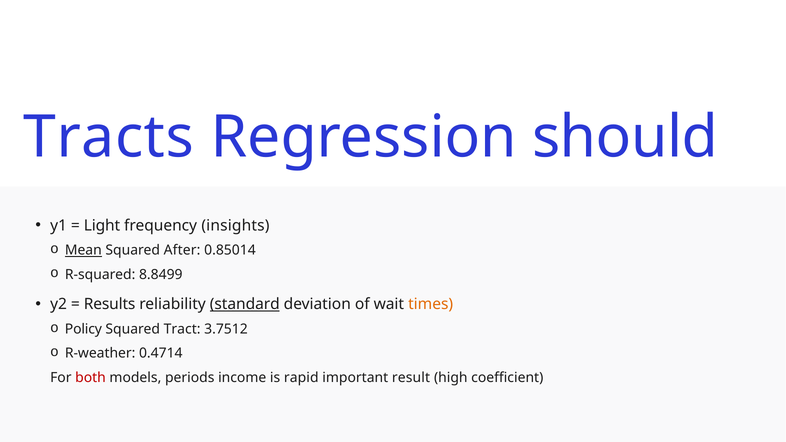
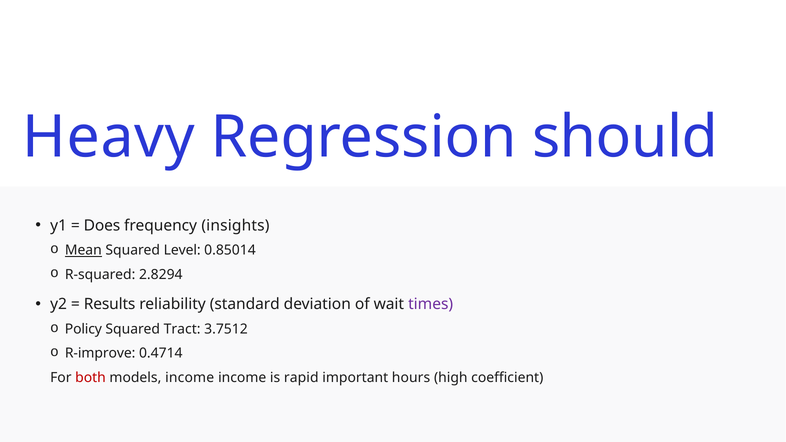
Tracts: Tracts -> Heavy
Light: Light -> Does
After: After -> Level
8.8499: 8.8499 -> 2.8294
standard underline: present -> none
times colour: orange -> purple
R-weather: R-weather -> R-improve
models periods: periods -> income
result: result -> hours
